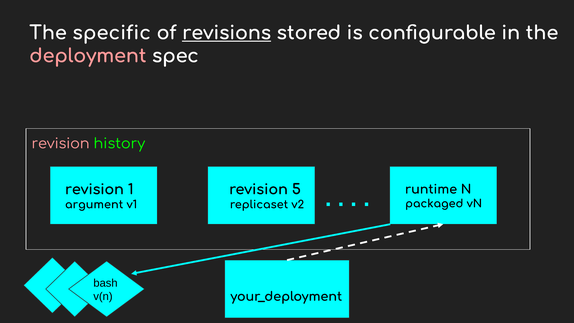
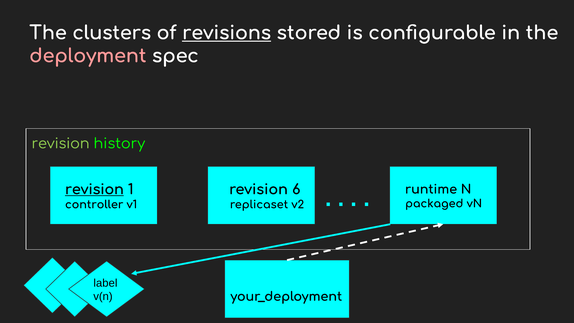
specific: specific -> clusters
revision at (61, 144) colour: pink -> light green
revision at (94, 189) underline: none -> present
5: 5 -> 6
argument: argument -> controller
bash: bash -> label
